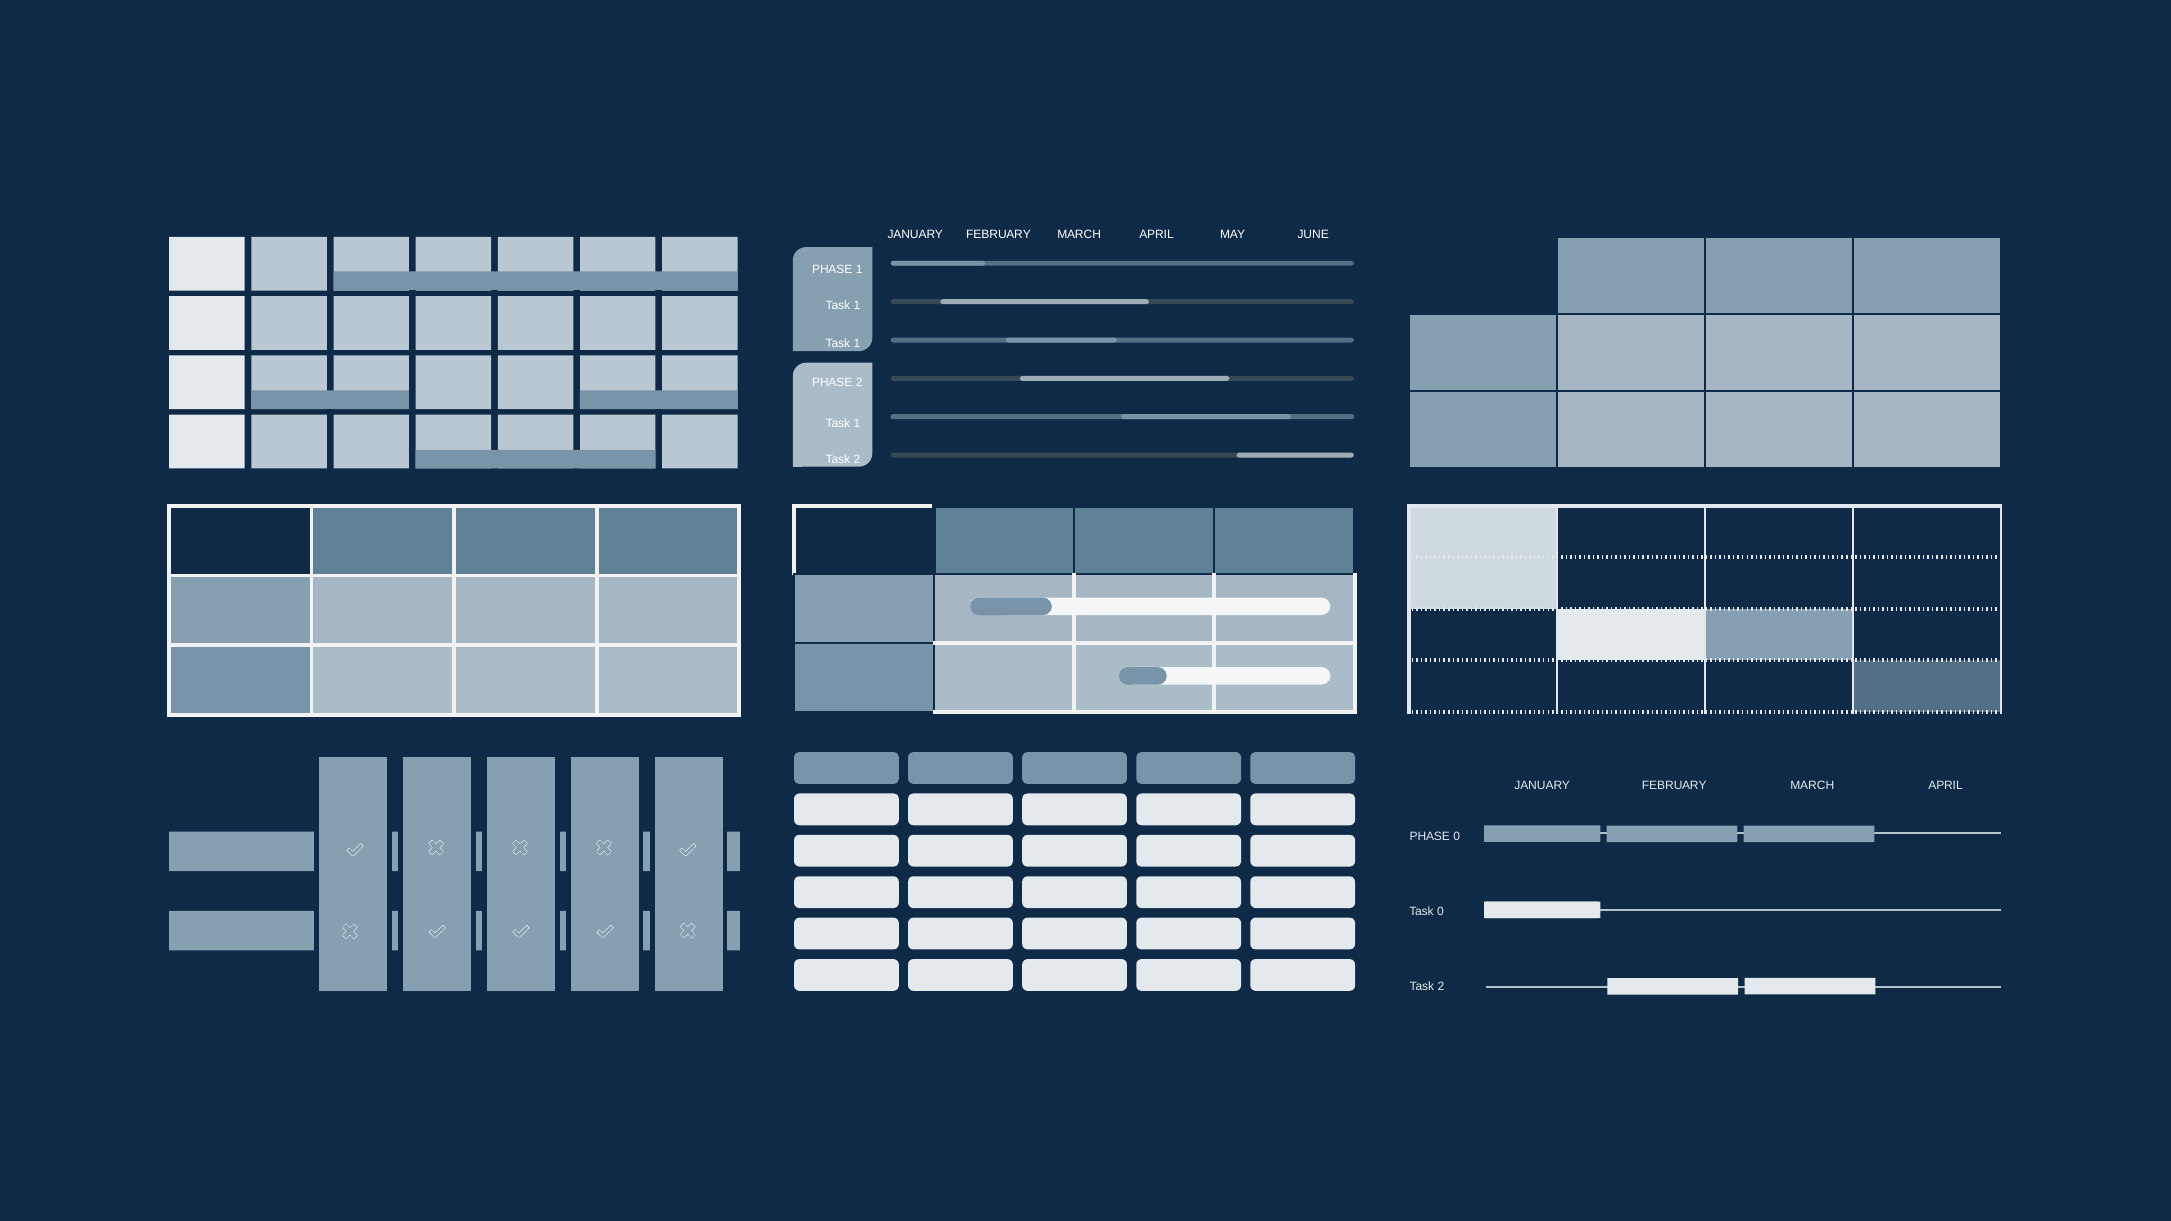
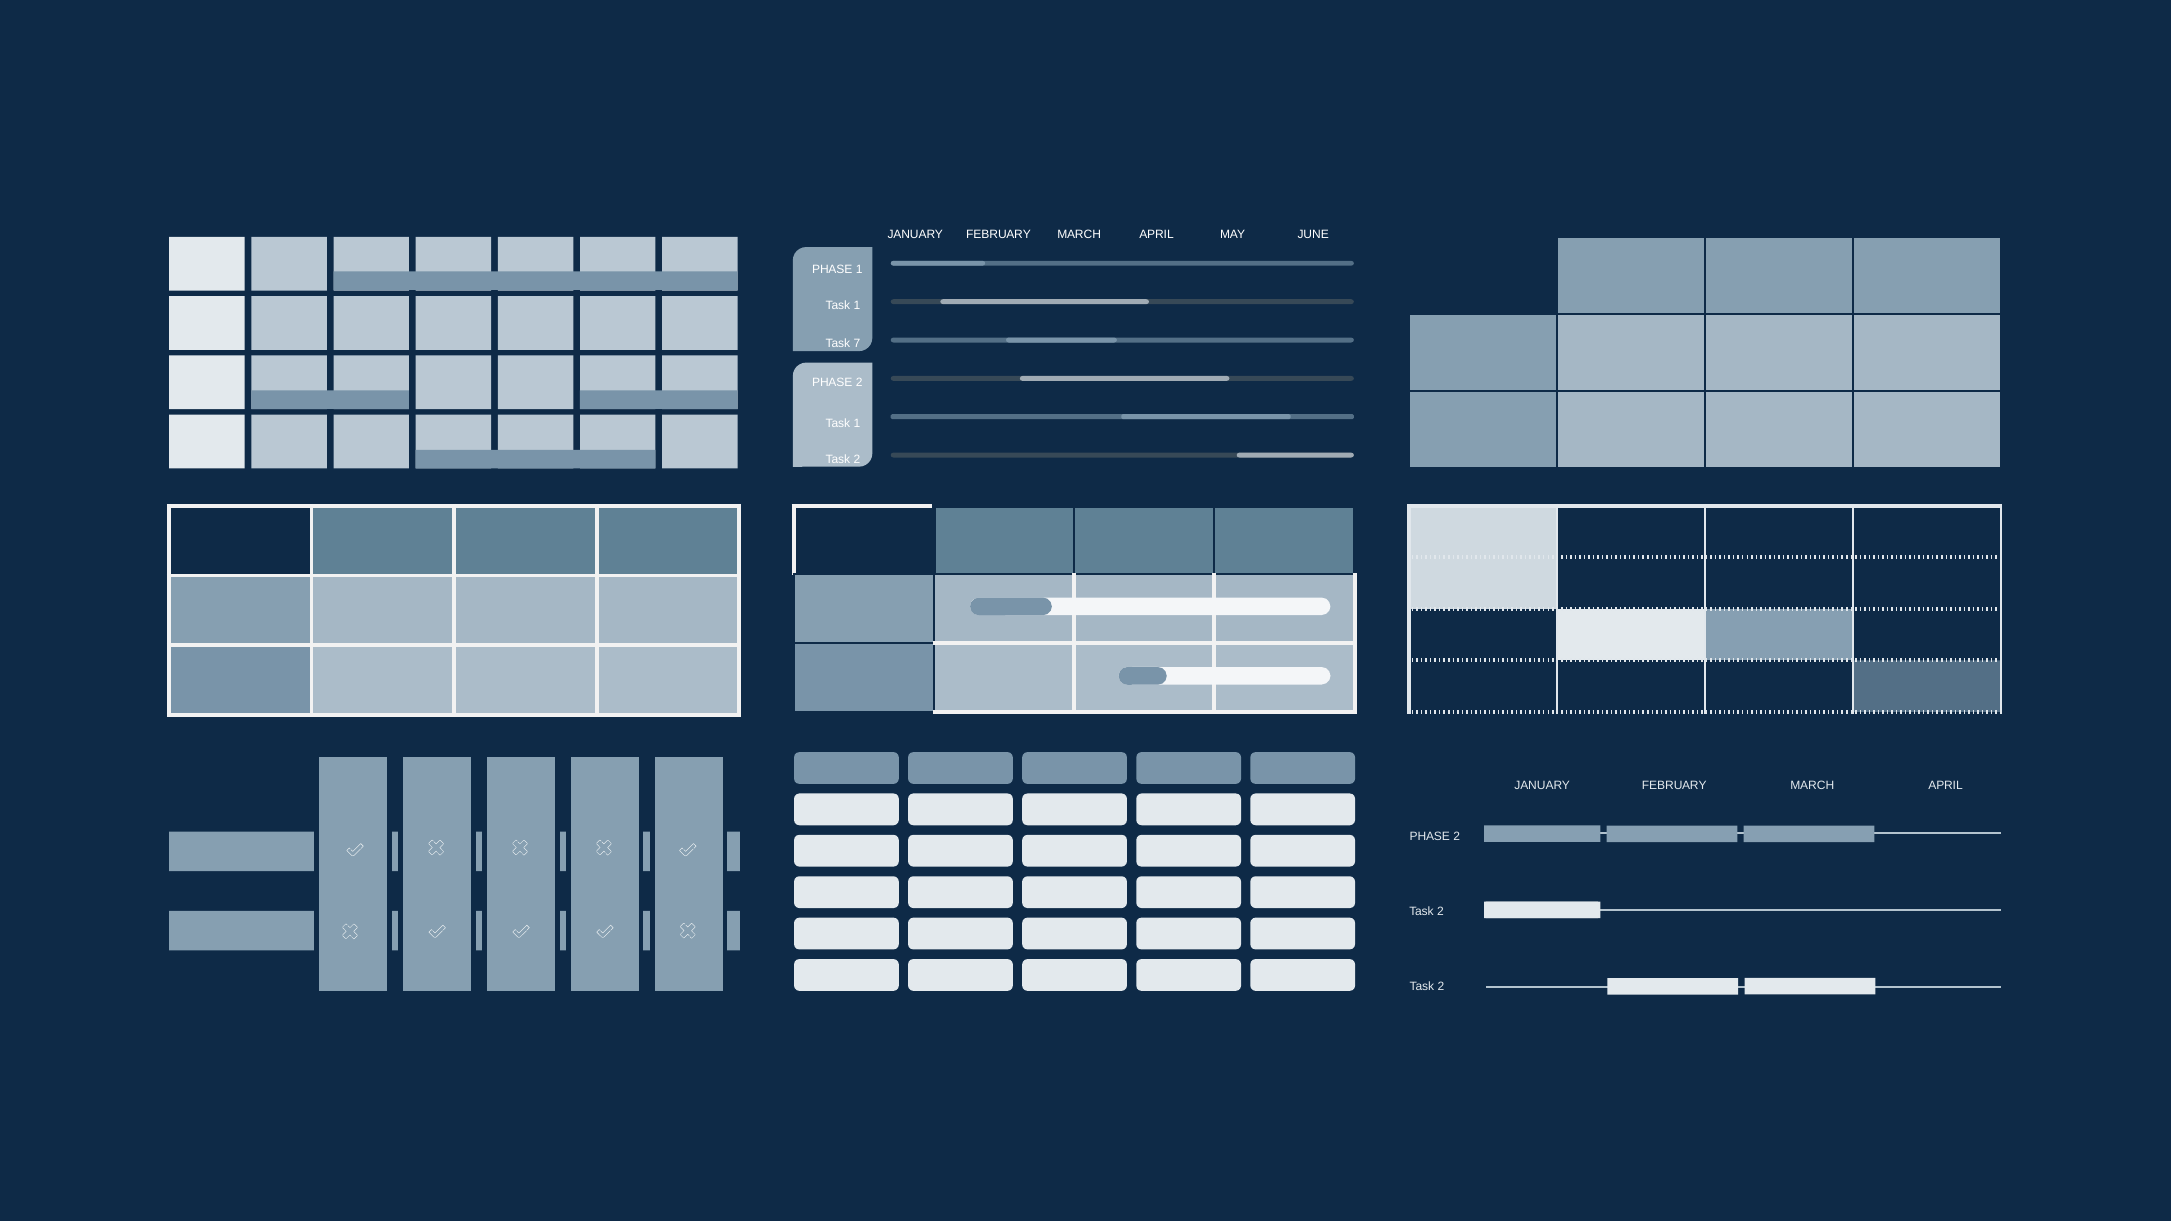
1 at (857, 344): 1 -> 7
0 at (1457, 836): 0 -> 2
0 at (1440, 912): 0 -> 2
